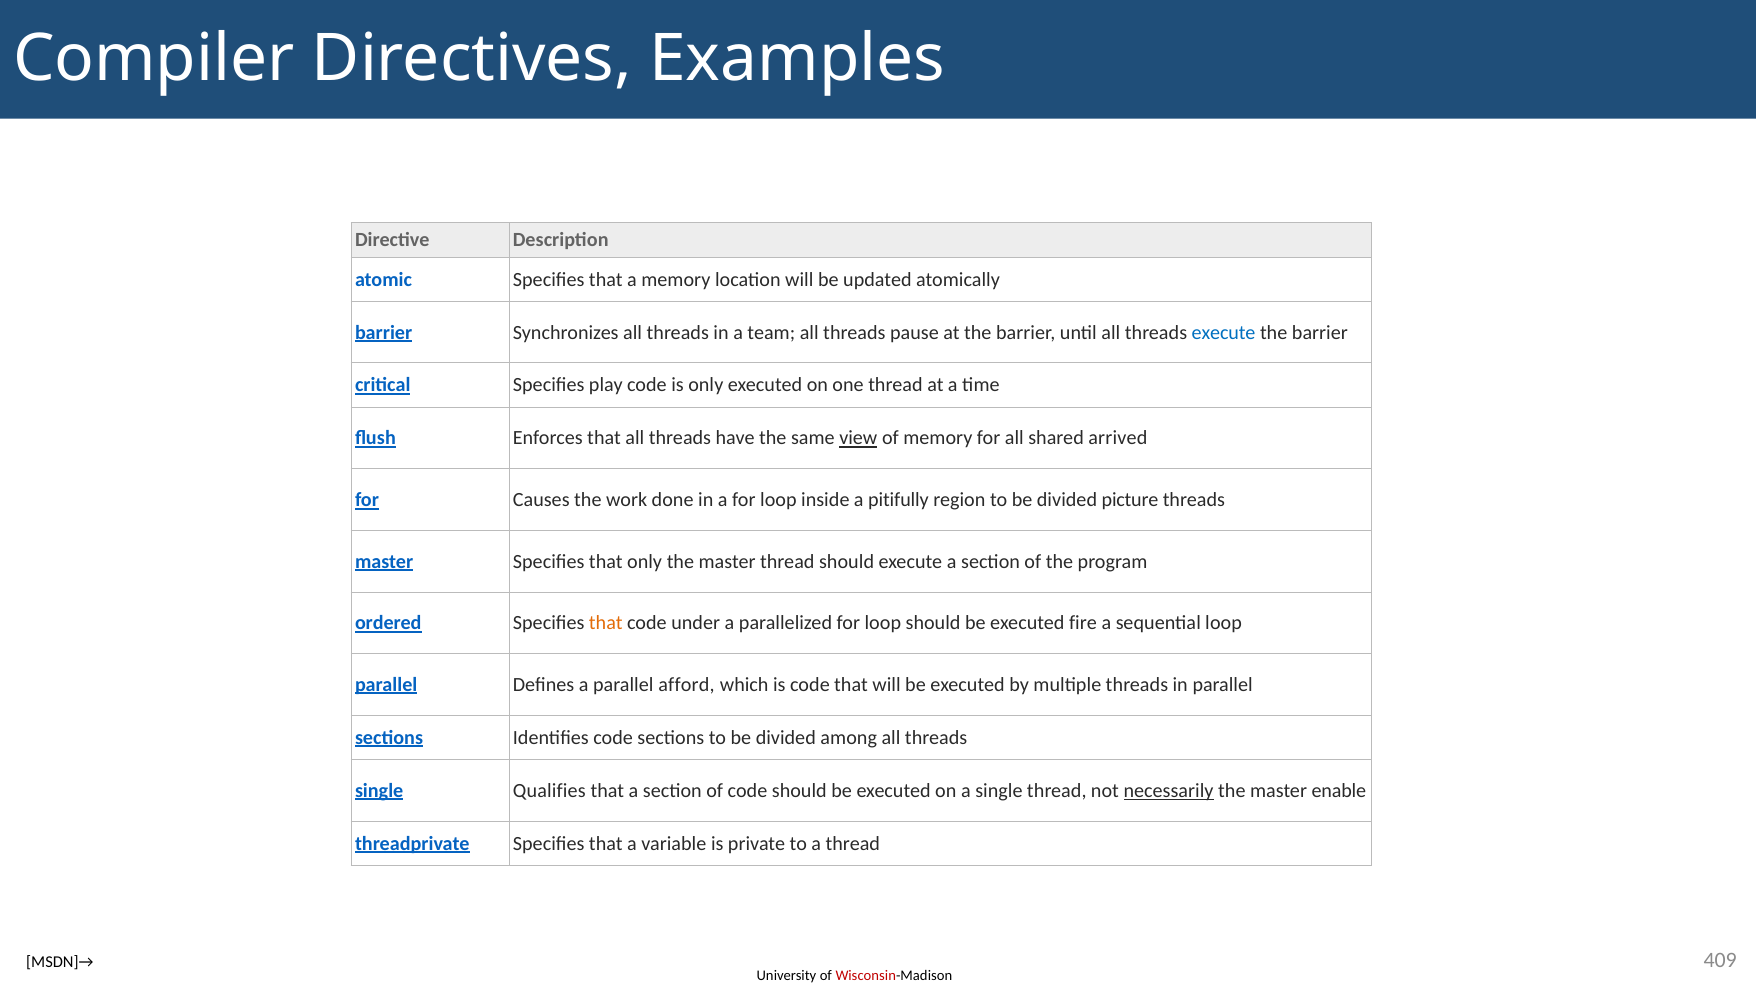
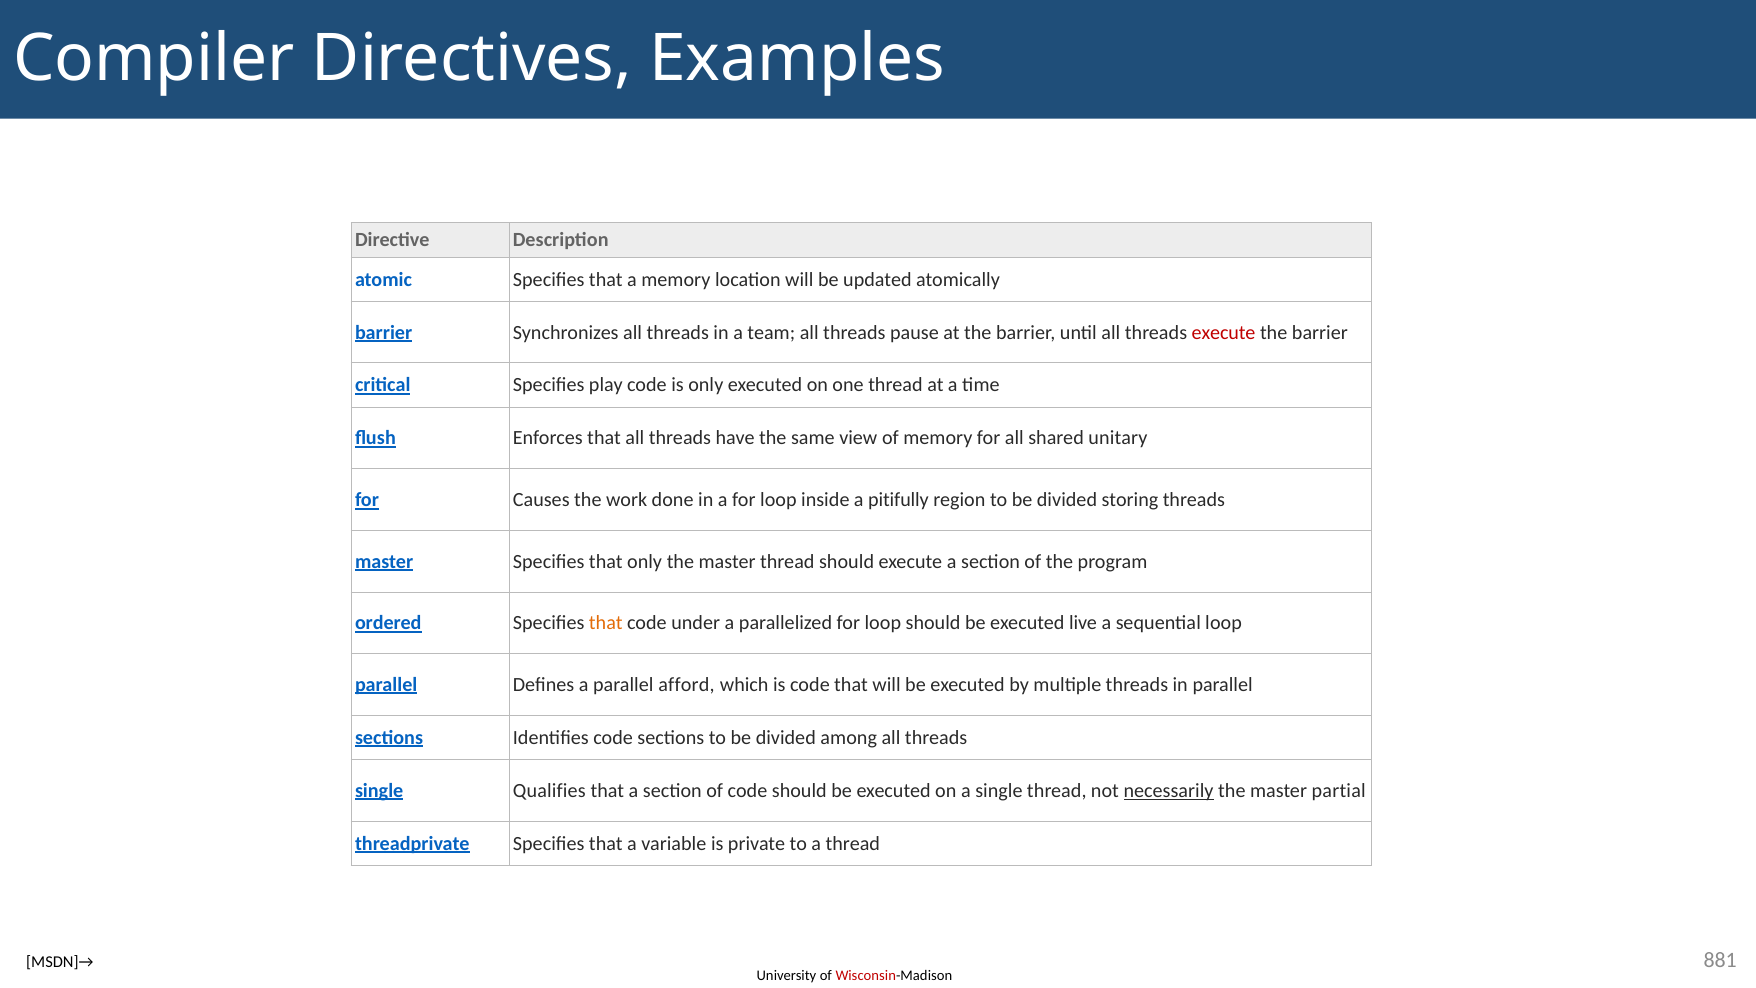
execute at (1224, 332) colour: blue -> red
view underline: present -> none
arrived: arrived -> unitary
picture: picture -> storing
fire: fire -> live
enable: enable -> partial
409: 409 -> 881
